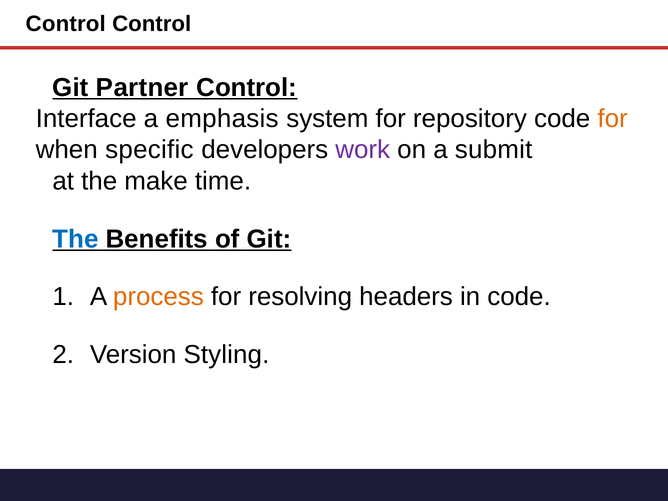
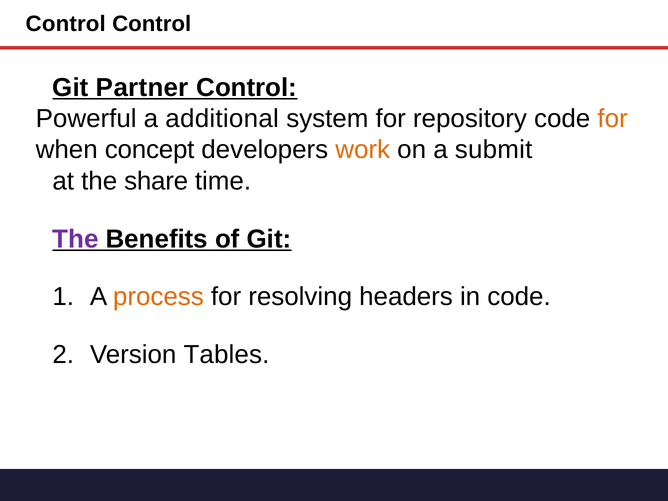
Interface: Interface -> Powerful
emphasis: emphasis -> additional
specific: specific -> concept
work colour: purple -> orange
make: make -> share
The at (75, 239) colour: blue -> purple
Styling: Styling -> Tables
